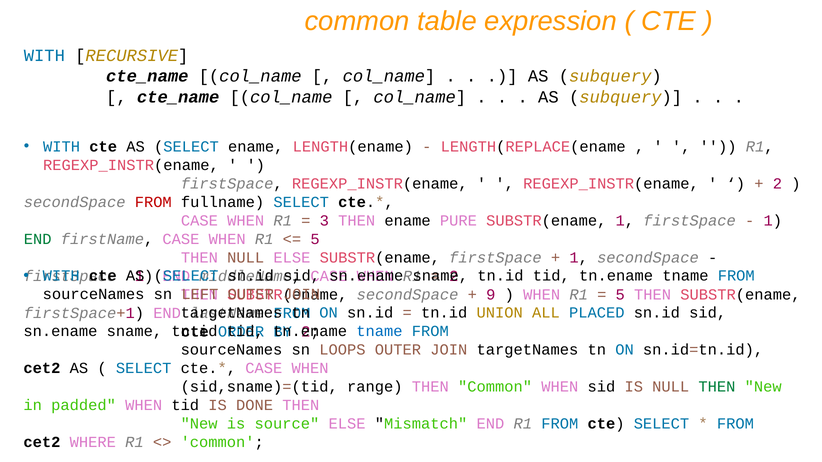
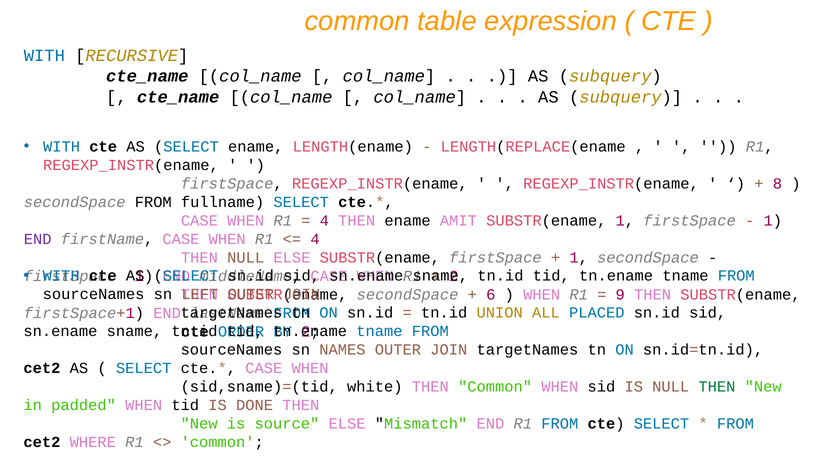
2 at (777, 184): 2 -> 8
FROM at (153, 202) colour: red -> black
3 at (324, 221): 3 -> 4
PURE: PURE -> AMIT
END at (38, 239) colour: green -> purple
5 at (315, 239): 5 -> 4
9: 9 -> 6
5 at (620, 295): 5 -> 9
LOOPS: LOOPS -> NAMES
range: range -> white
